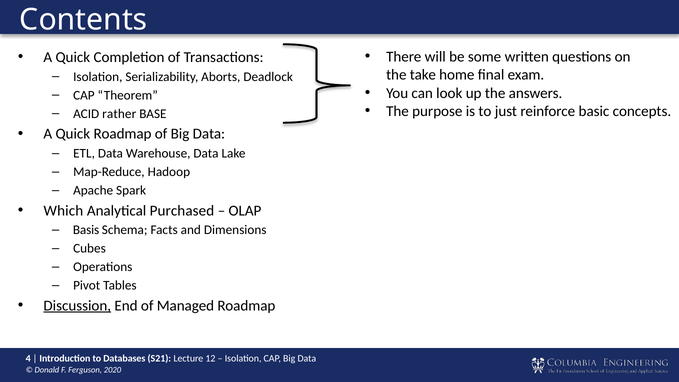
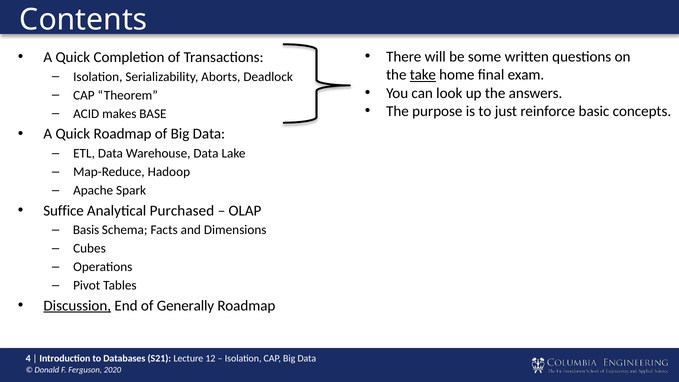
take underline: none -> present
rather: rather -> makes
Which: Which -> Suffice
Managed: Managed -> Generally
